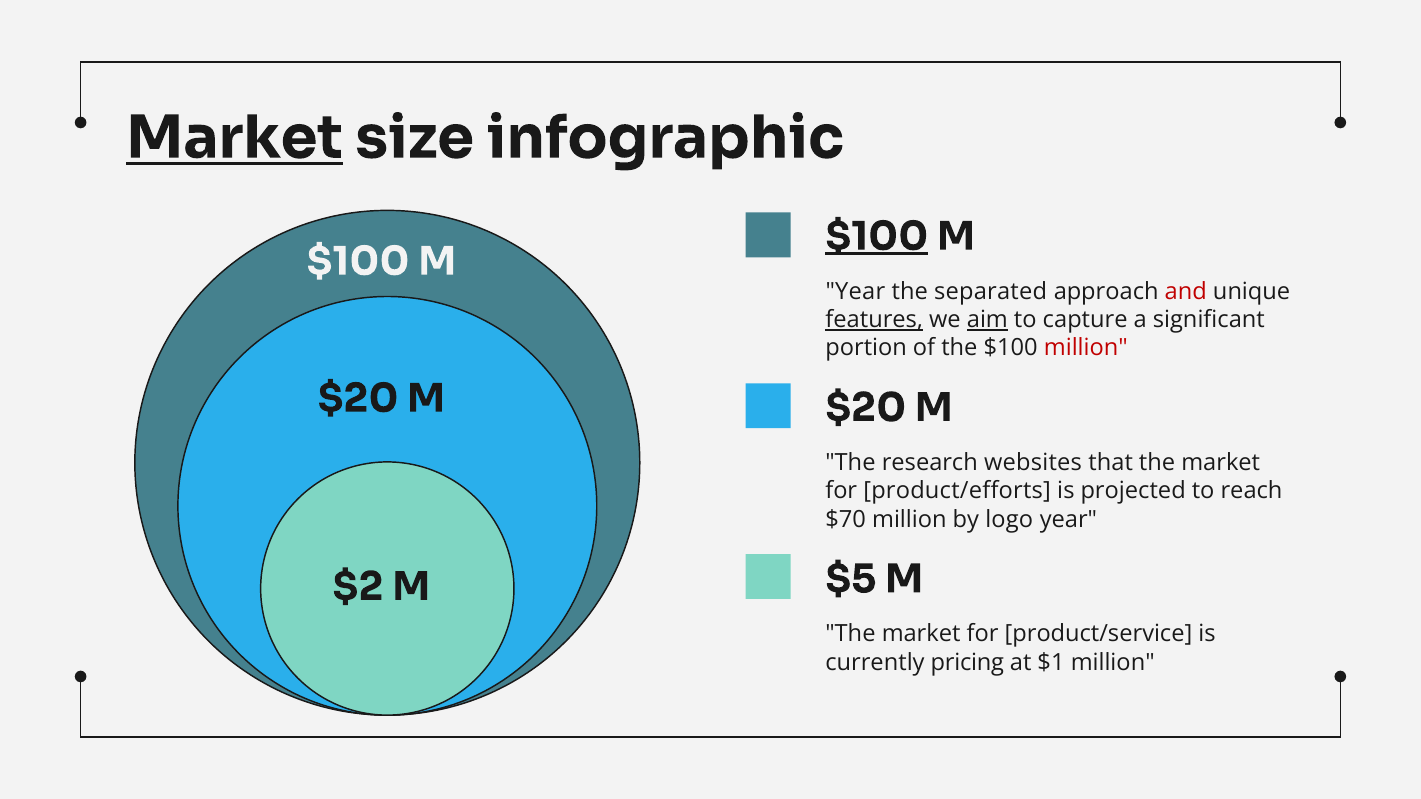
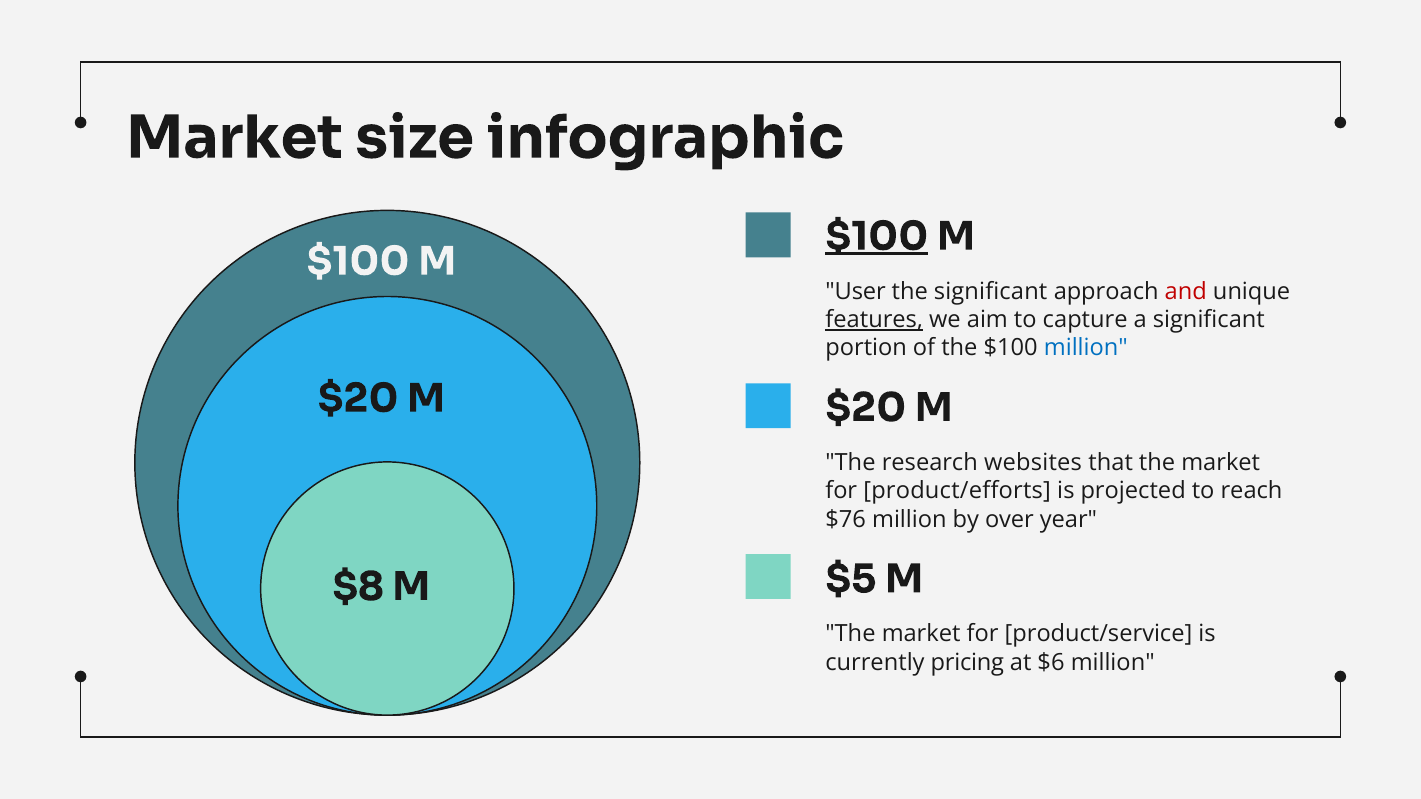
Market at (235, 138) underline: present -> none
Year at (855, 291): Year -> User
the separated: separated -> significant
aim underline: present -> none
million at (1086, 348) colour: red -> blue
$70: $70 -> $76
logo: logo -> over
$2: $2 -> $8
$1: $1 -> $6
